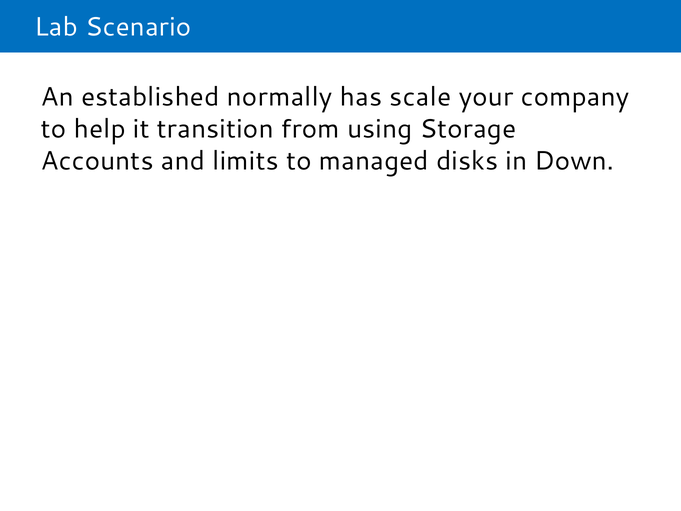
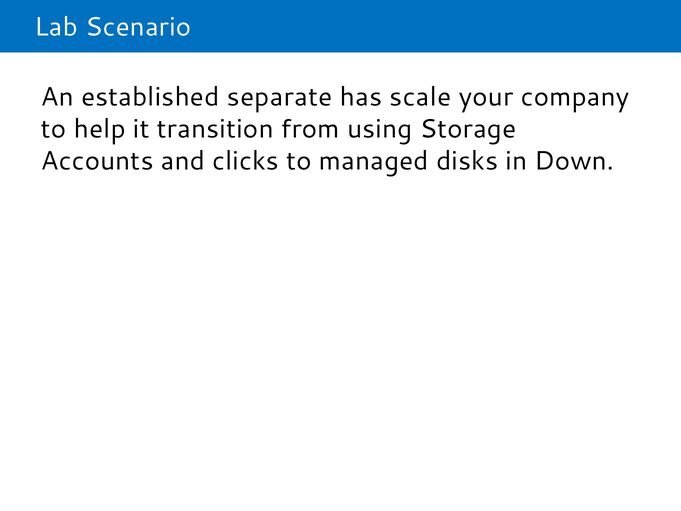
normally: normally -> separate
limits: limits -> clicks
